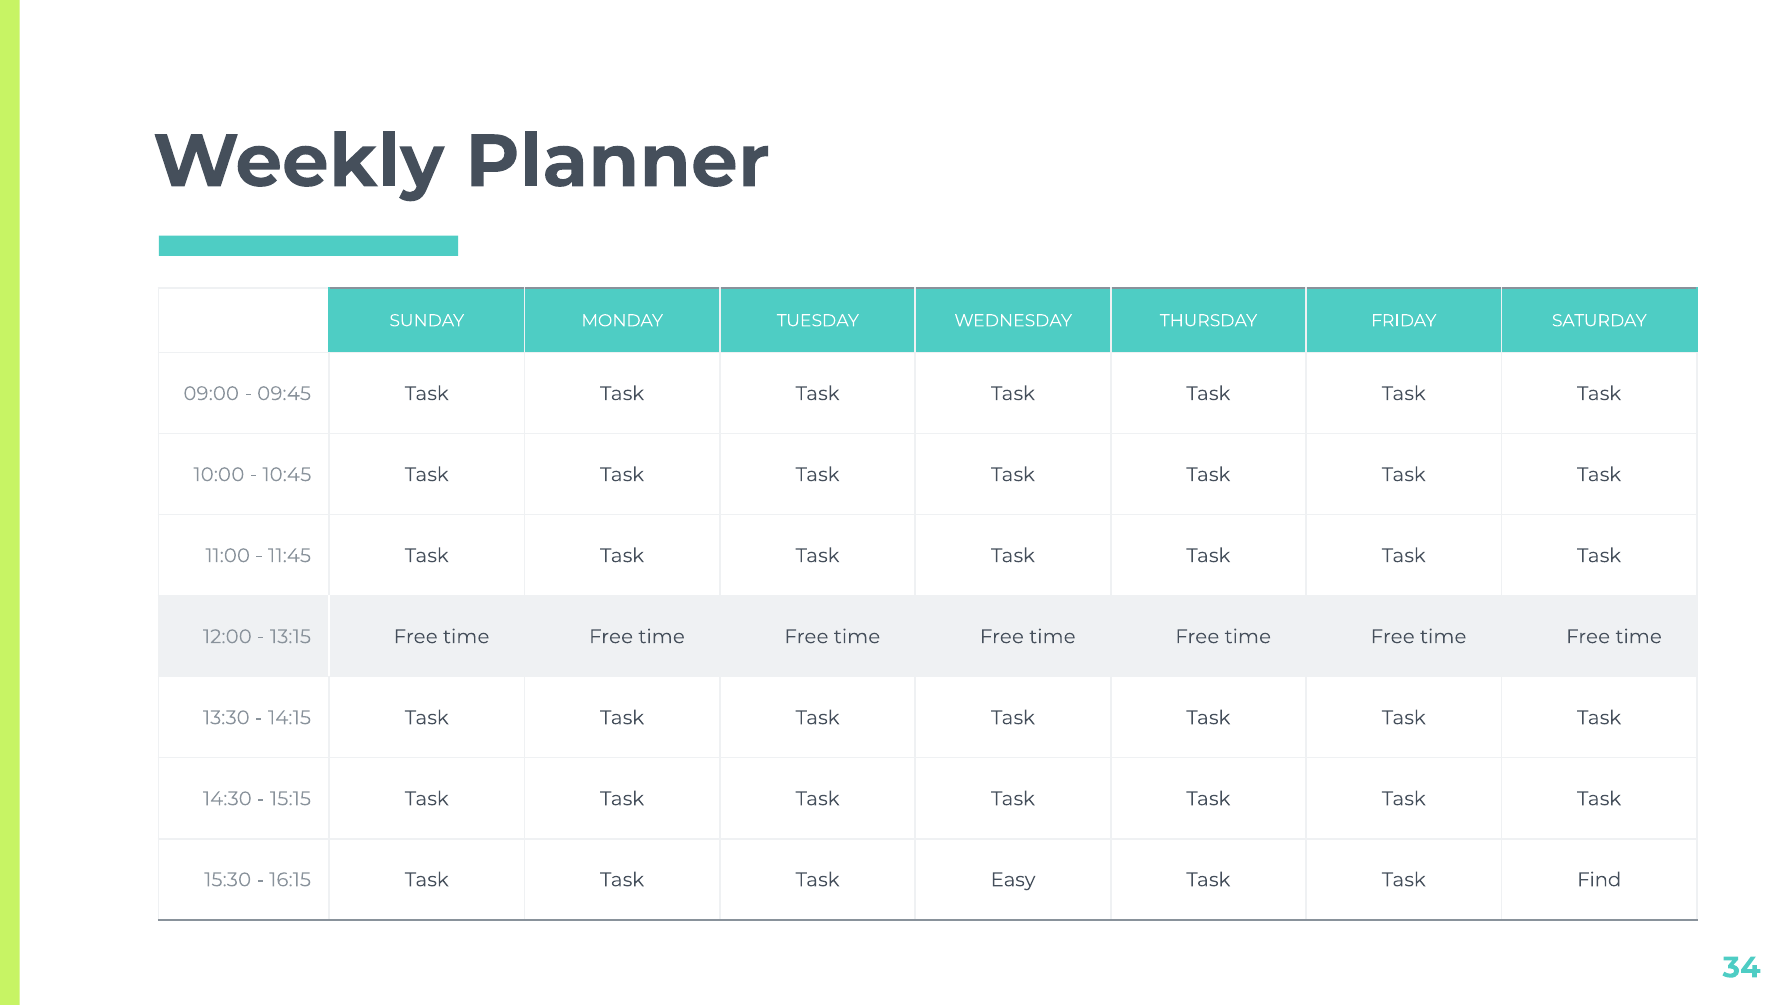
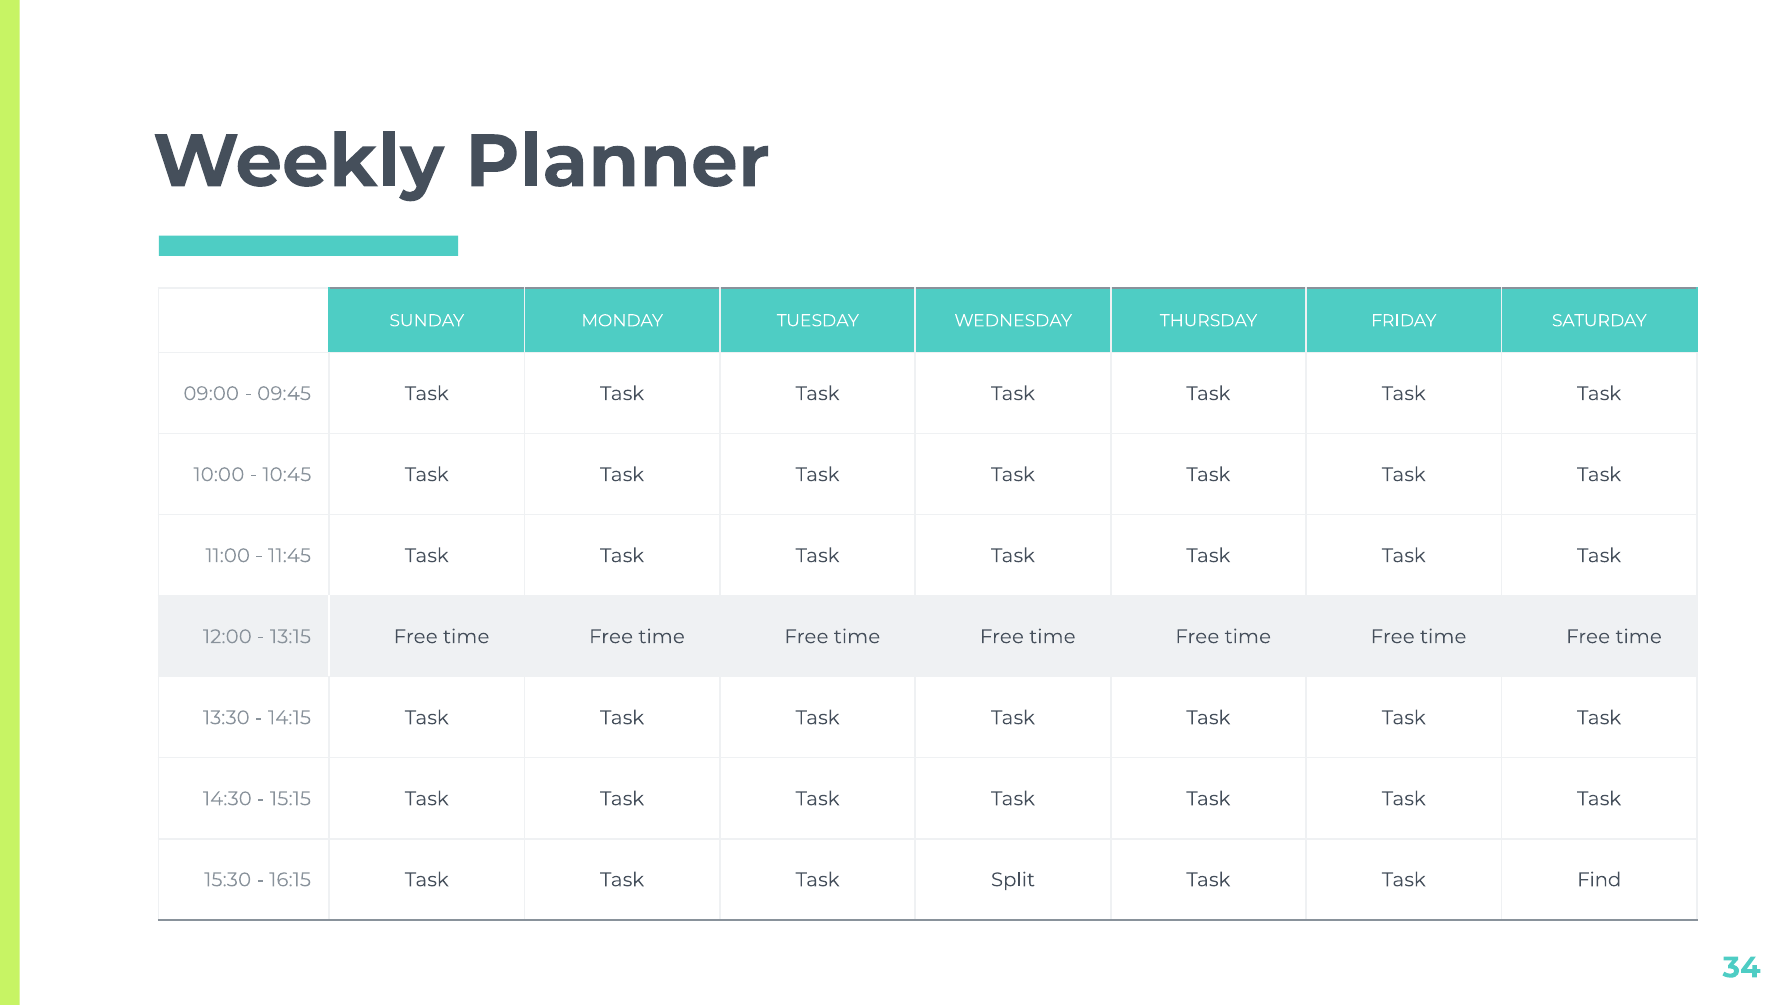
Easy: Easy -> Split
